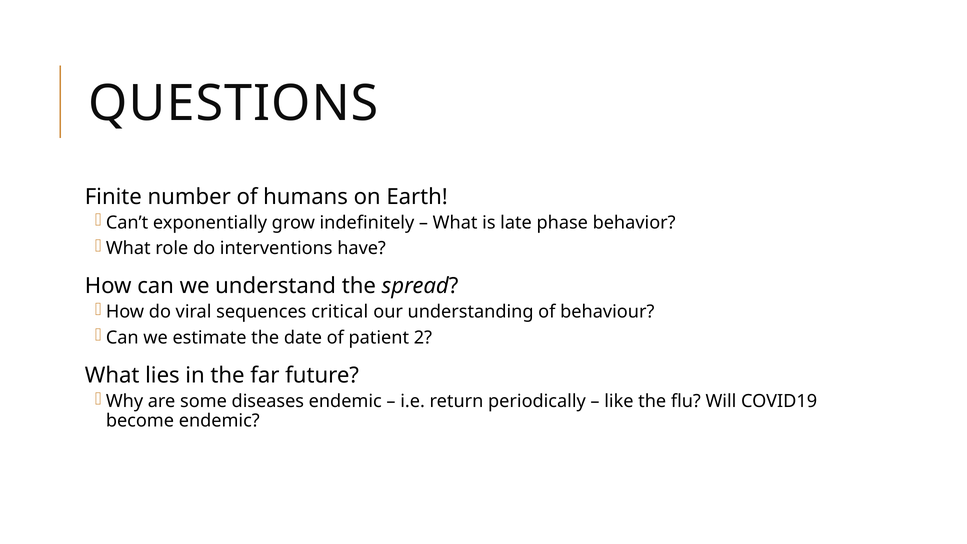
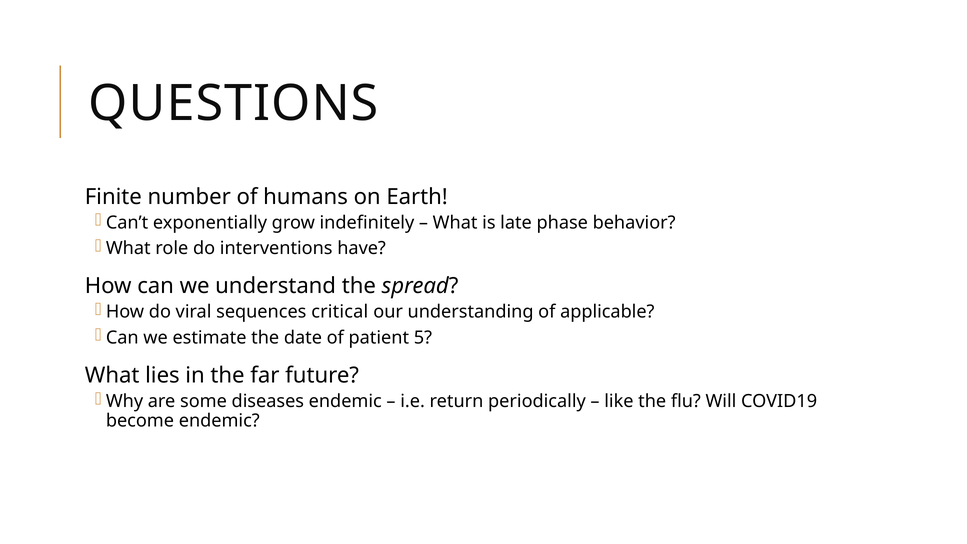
behaviour: behaviour -> applicable
2: 2 -> 5
